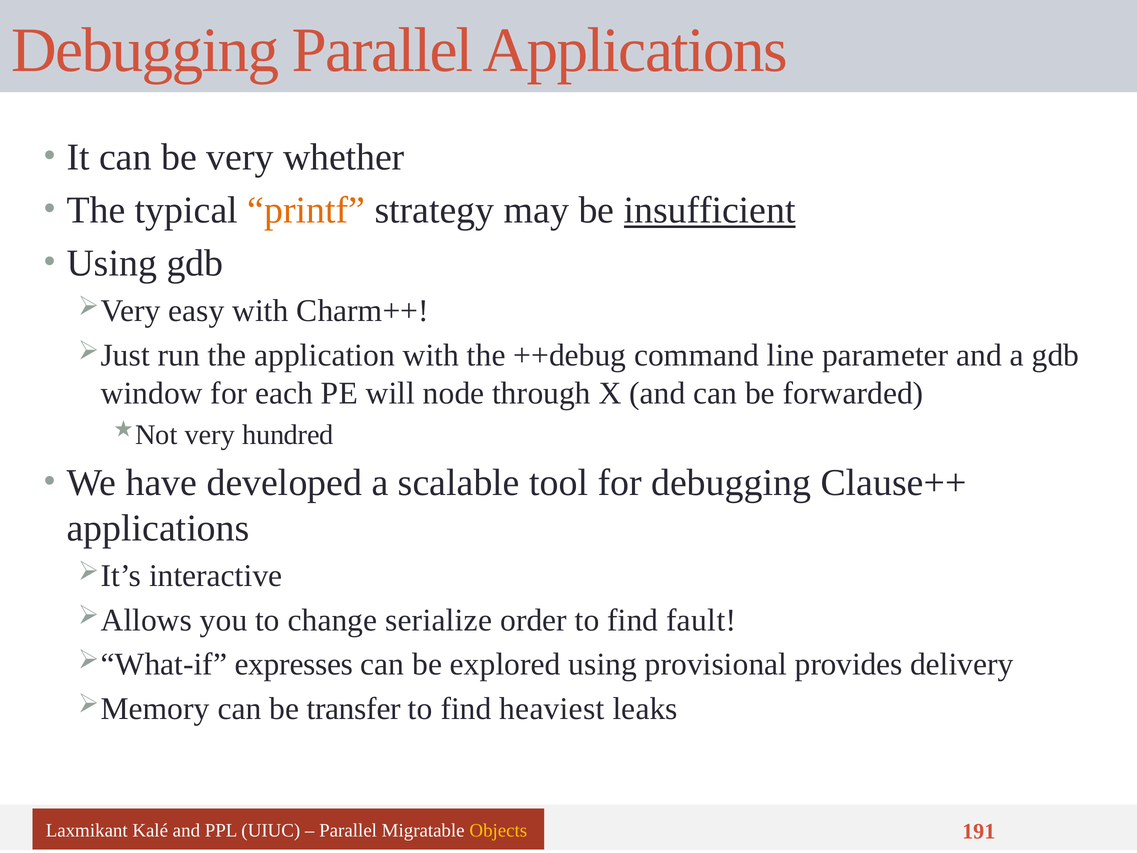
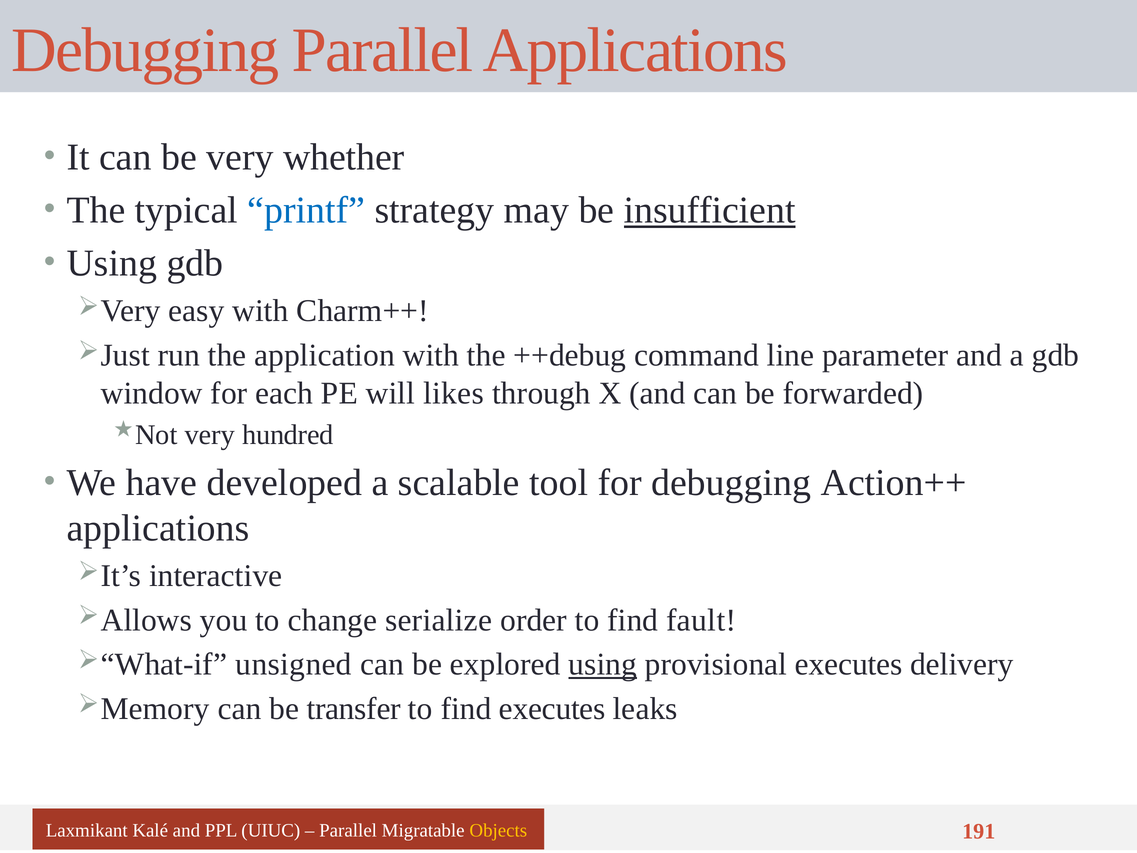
printf colour: orange -> blue
node: node -> likes
Clause++: Clause++ -> Action++
expresses: expresses -> unsigned
using at (603, 664) underline: none -> present
provisional provides: provides -> executes
find heaviest: heaviest -> executes
